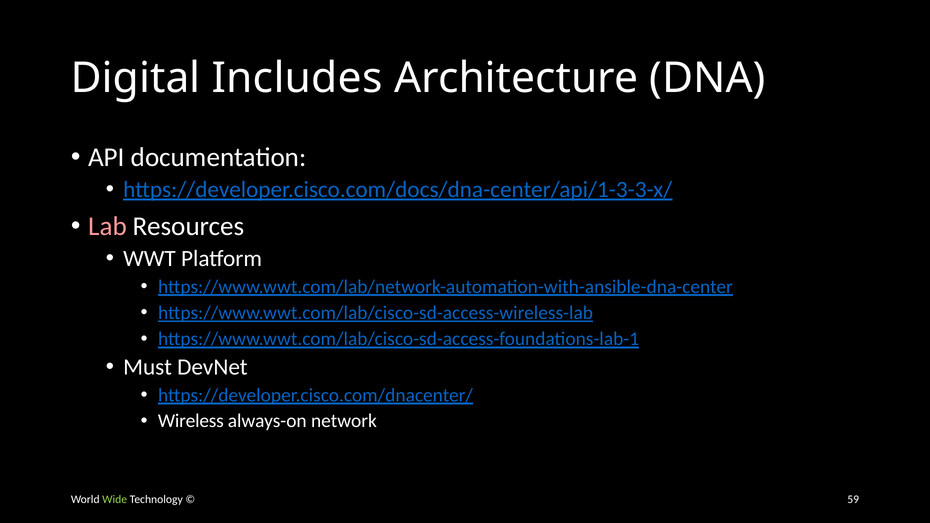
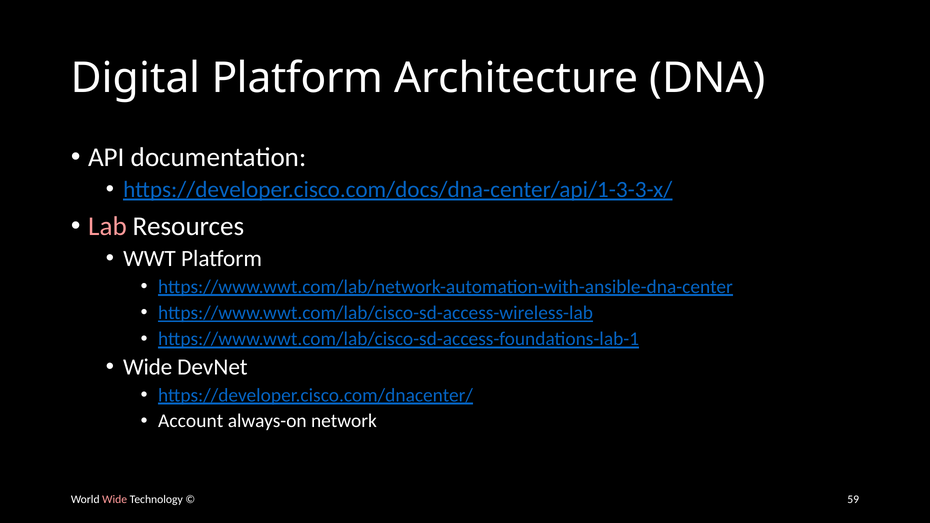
Digital Includes: Includes -> Platform
Must at (148, 367): Must -> Wide
Wireless: Wireless -> Account
Wide at (115, 500) colour: light green -> pink
